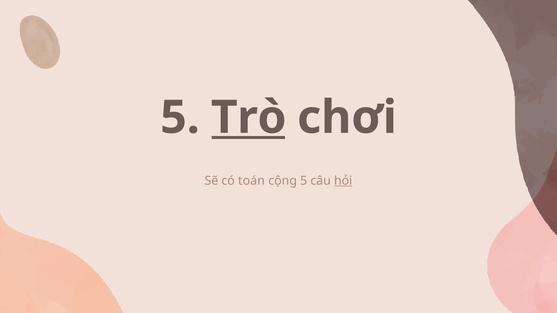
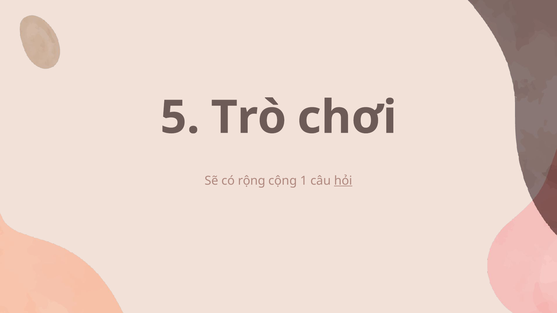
Trò underline: present -> none
toán: toán -> rộng
cộng 5: 5 -> 1
